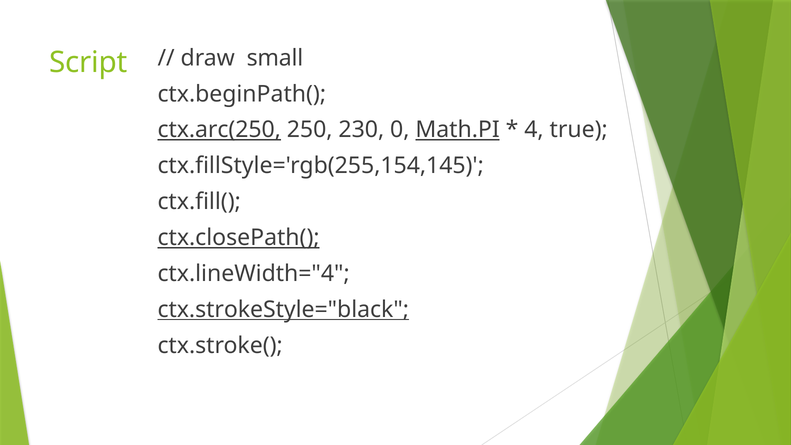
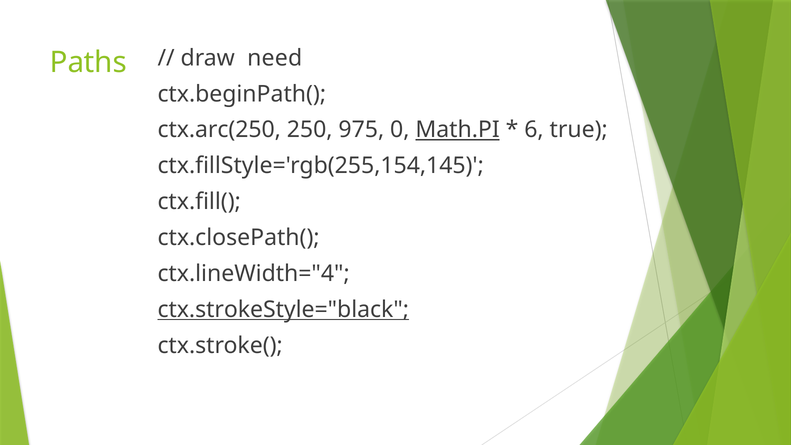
small: small -> need
Script: Script -> Paths
ctx.arc(250 underline: present -> none
230: 230 -> 975
4: 4 -> 6
ctx.closePath( underline: present -> none
